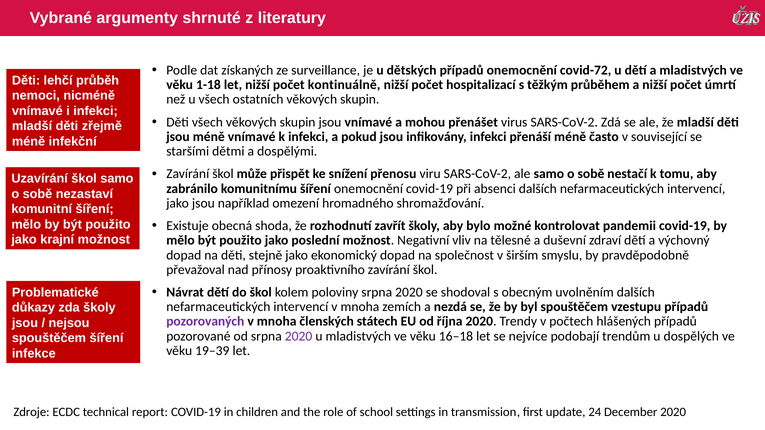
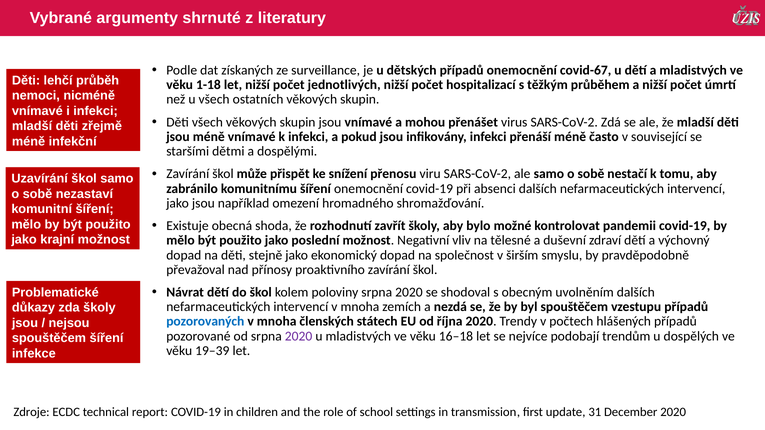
covid-72: covid-72 -> covid-67
kontinuálně: kontinuálně -> jednotlivých
pozorovaných colour: purple -> blue
24: 24 -> 31
